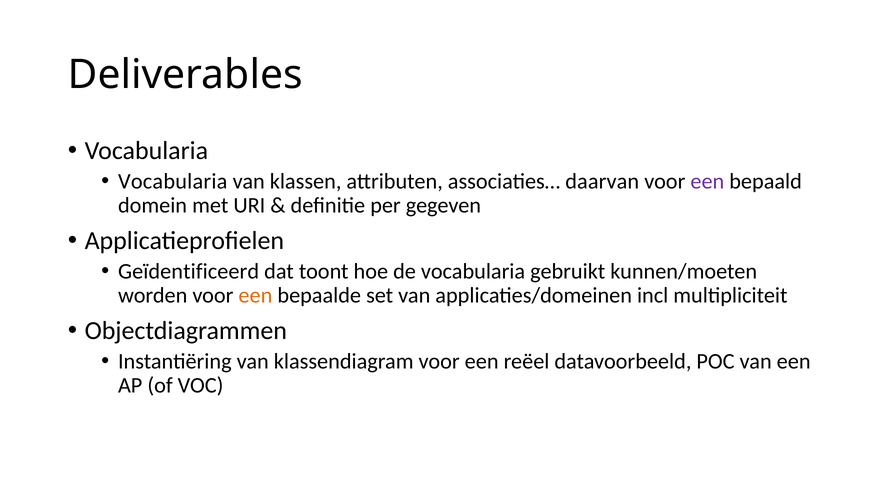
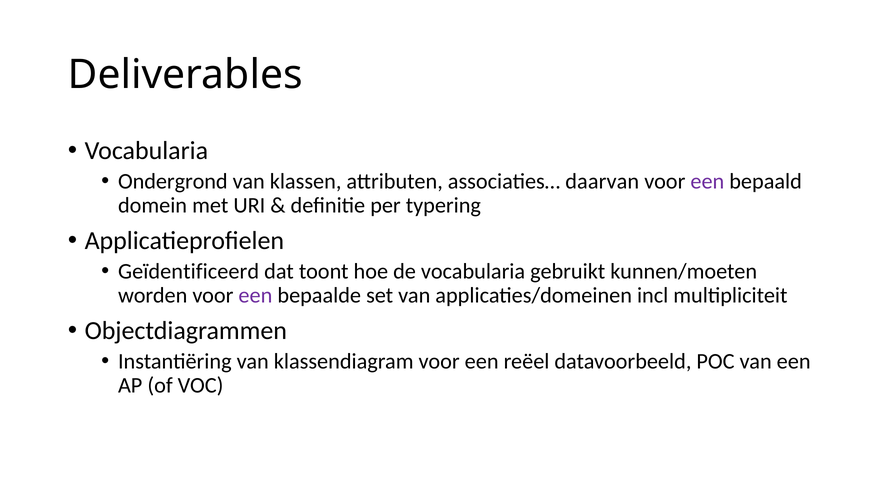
Vocabularia at (173, 181): Vocabularia -> Ondergrond
gegeven: gegeven -> typering
een at (255, 295) colour: orange -> purple
